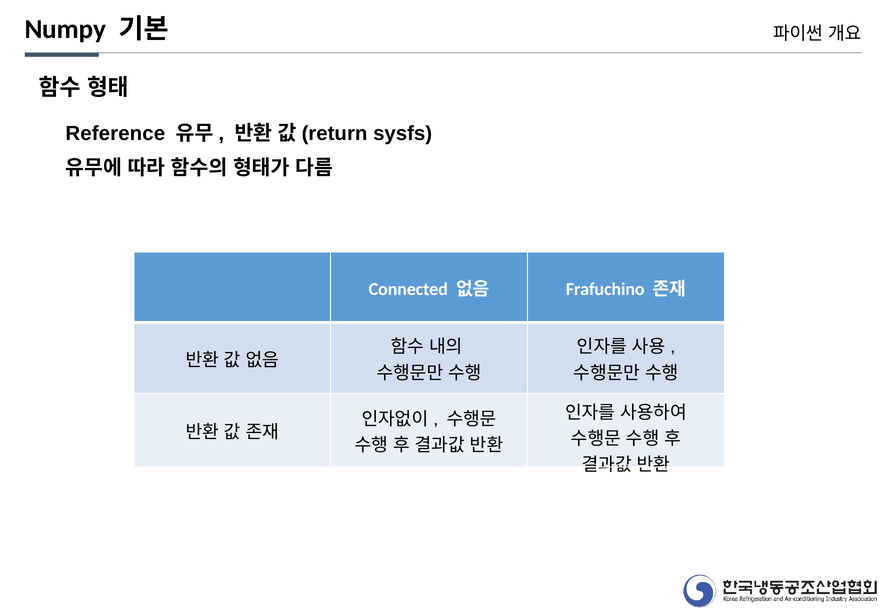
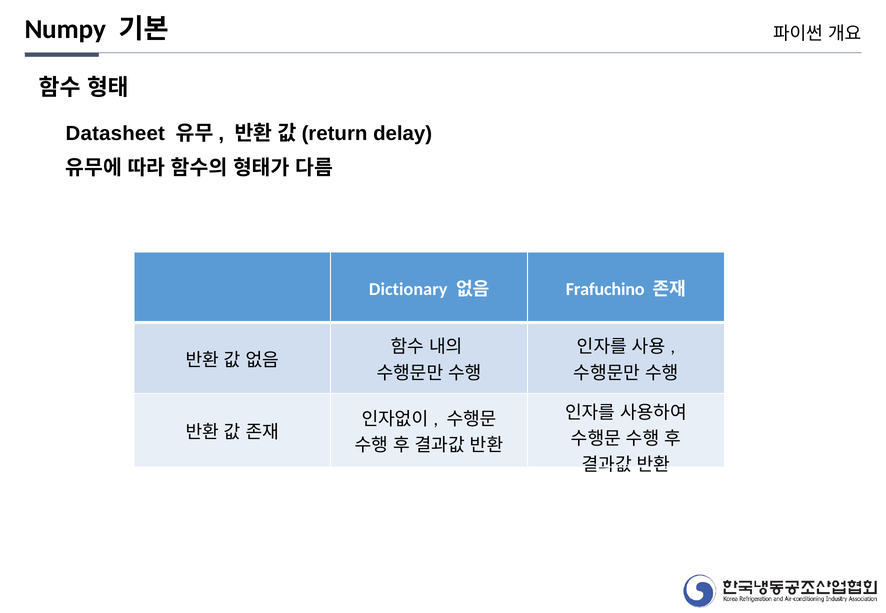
Reference: Reference -> Datasheet
sysfs: sysfs -> delay
Connected: Connected -> Dictionary
